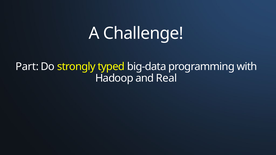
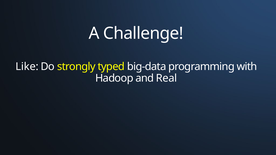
Part: Part -> Like
